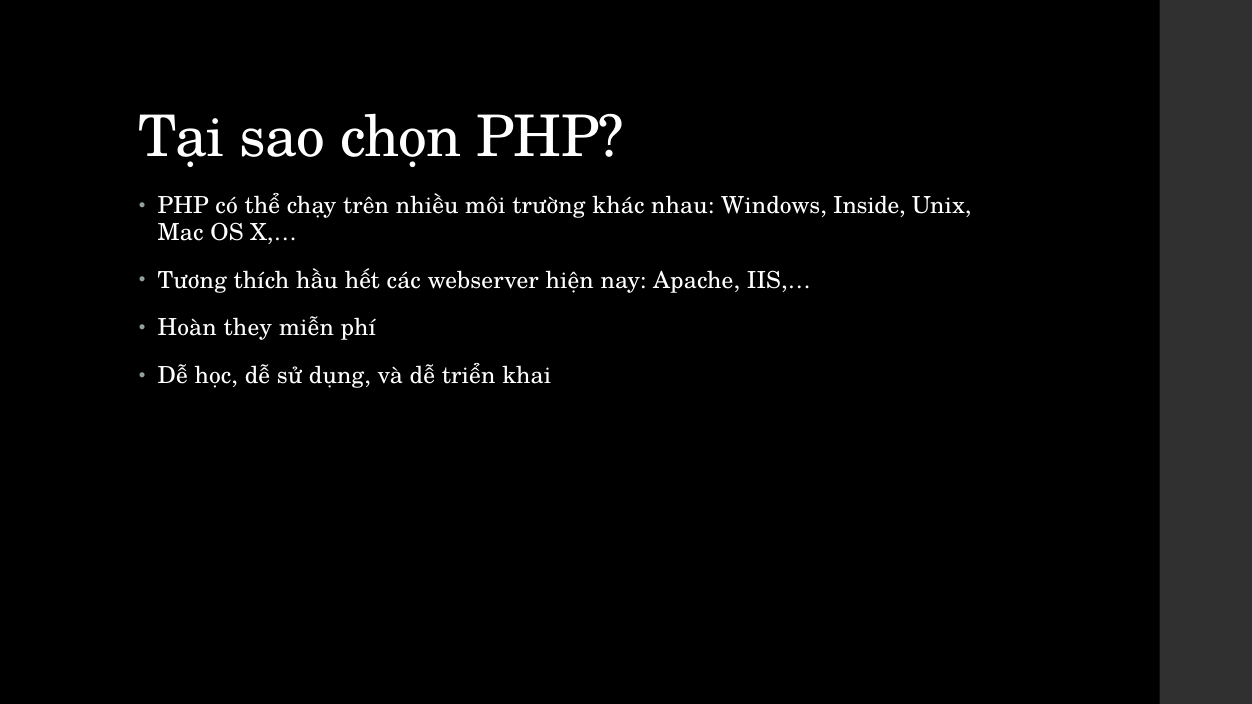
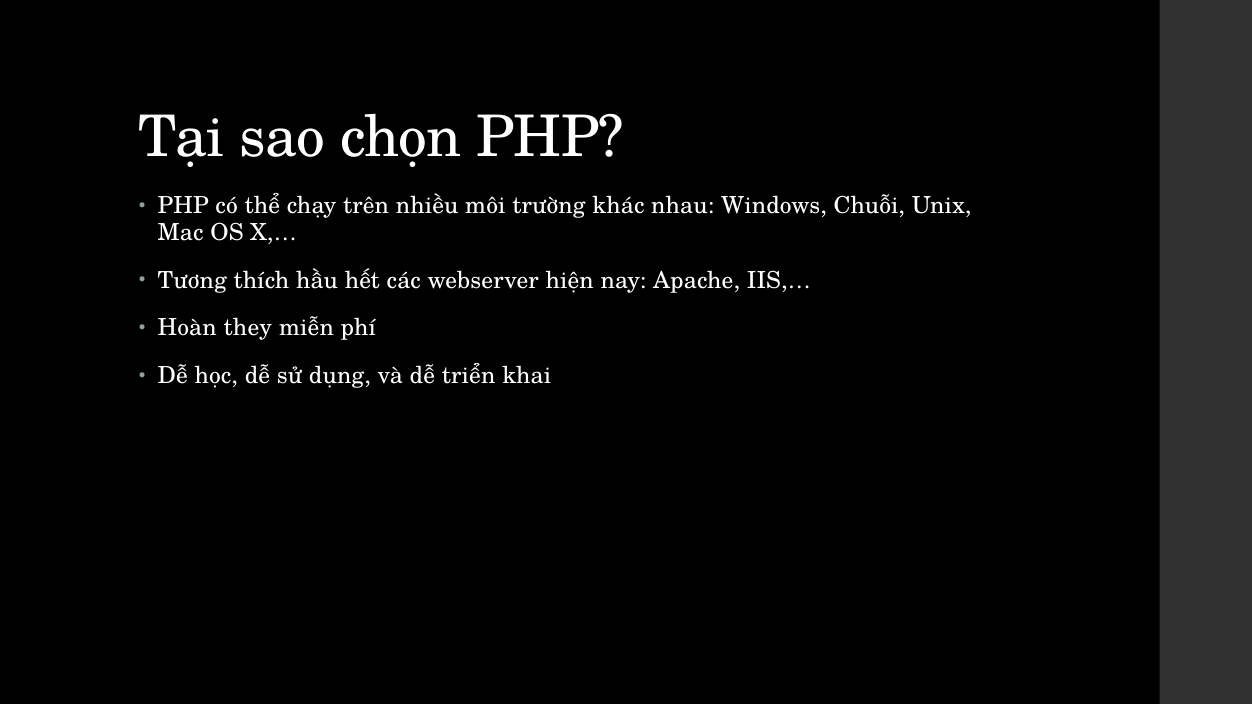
Inside: Inside -> Chuỗi
